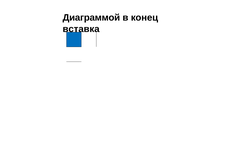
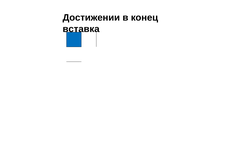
Диаграммой: Диаграммой -> Достижении
